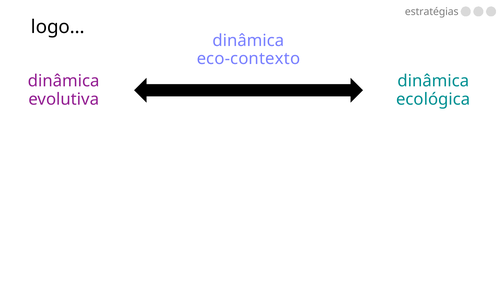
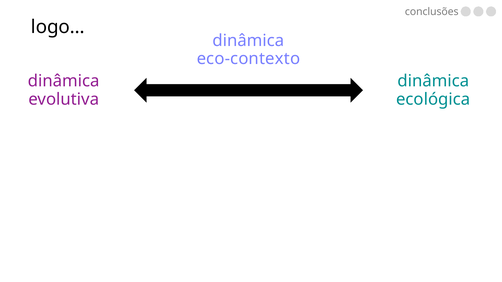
estratégias: estratégias -> conclusões
